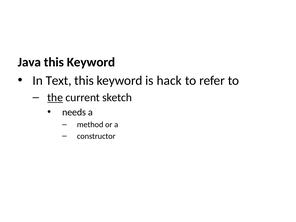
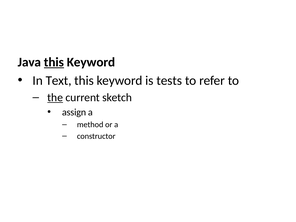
this at (54, 62) underline: none -> present
hack: hack -> tests
needs: needs -> assign
